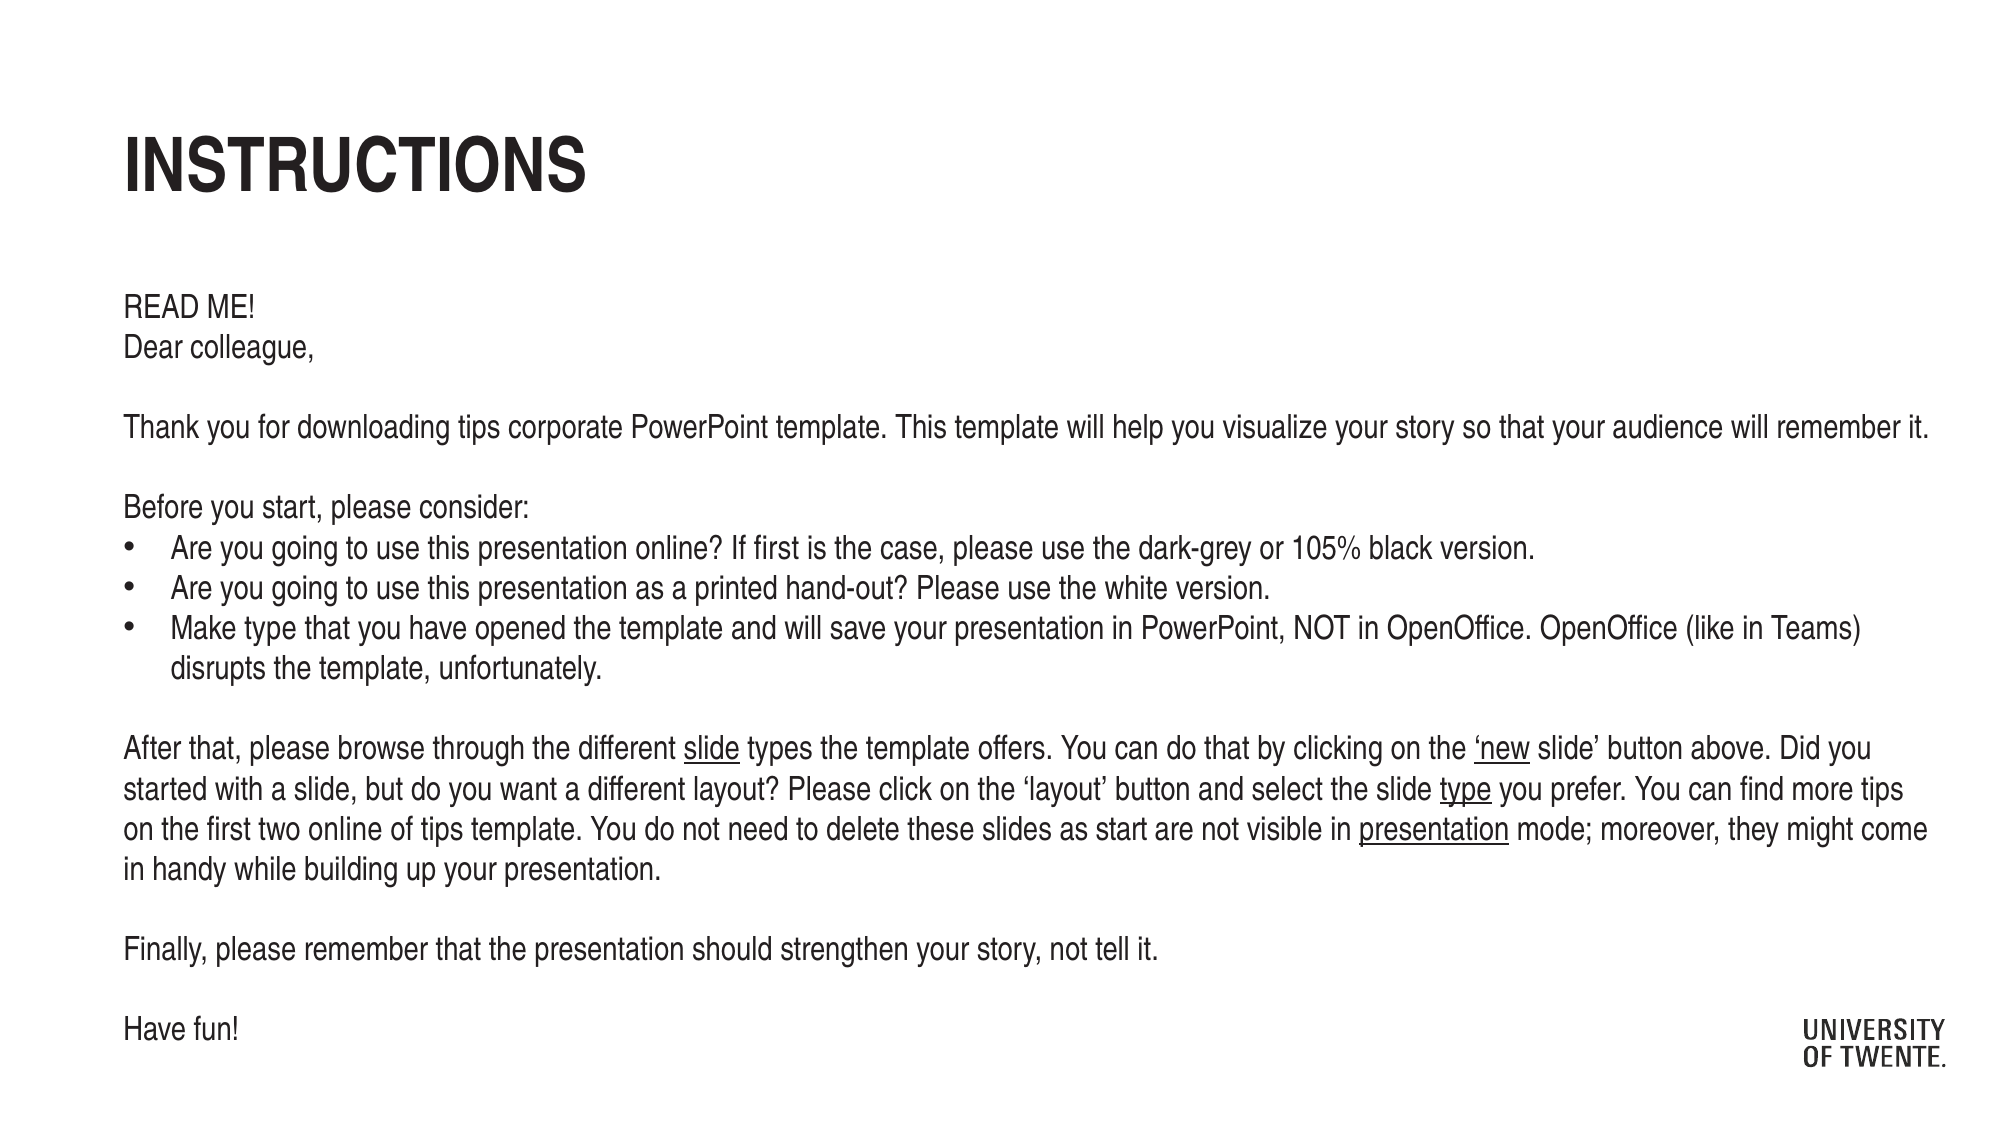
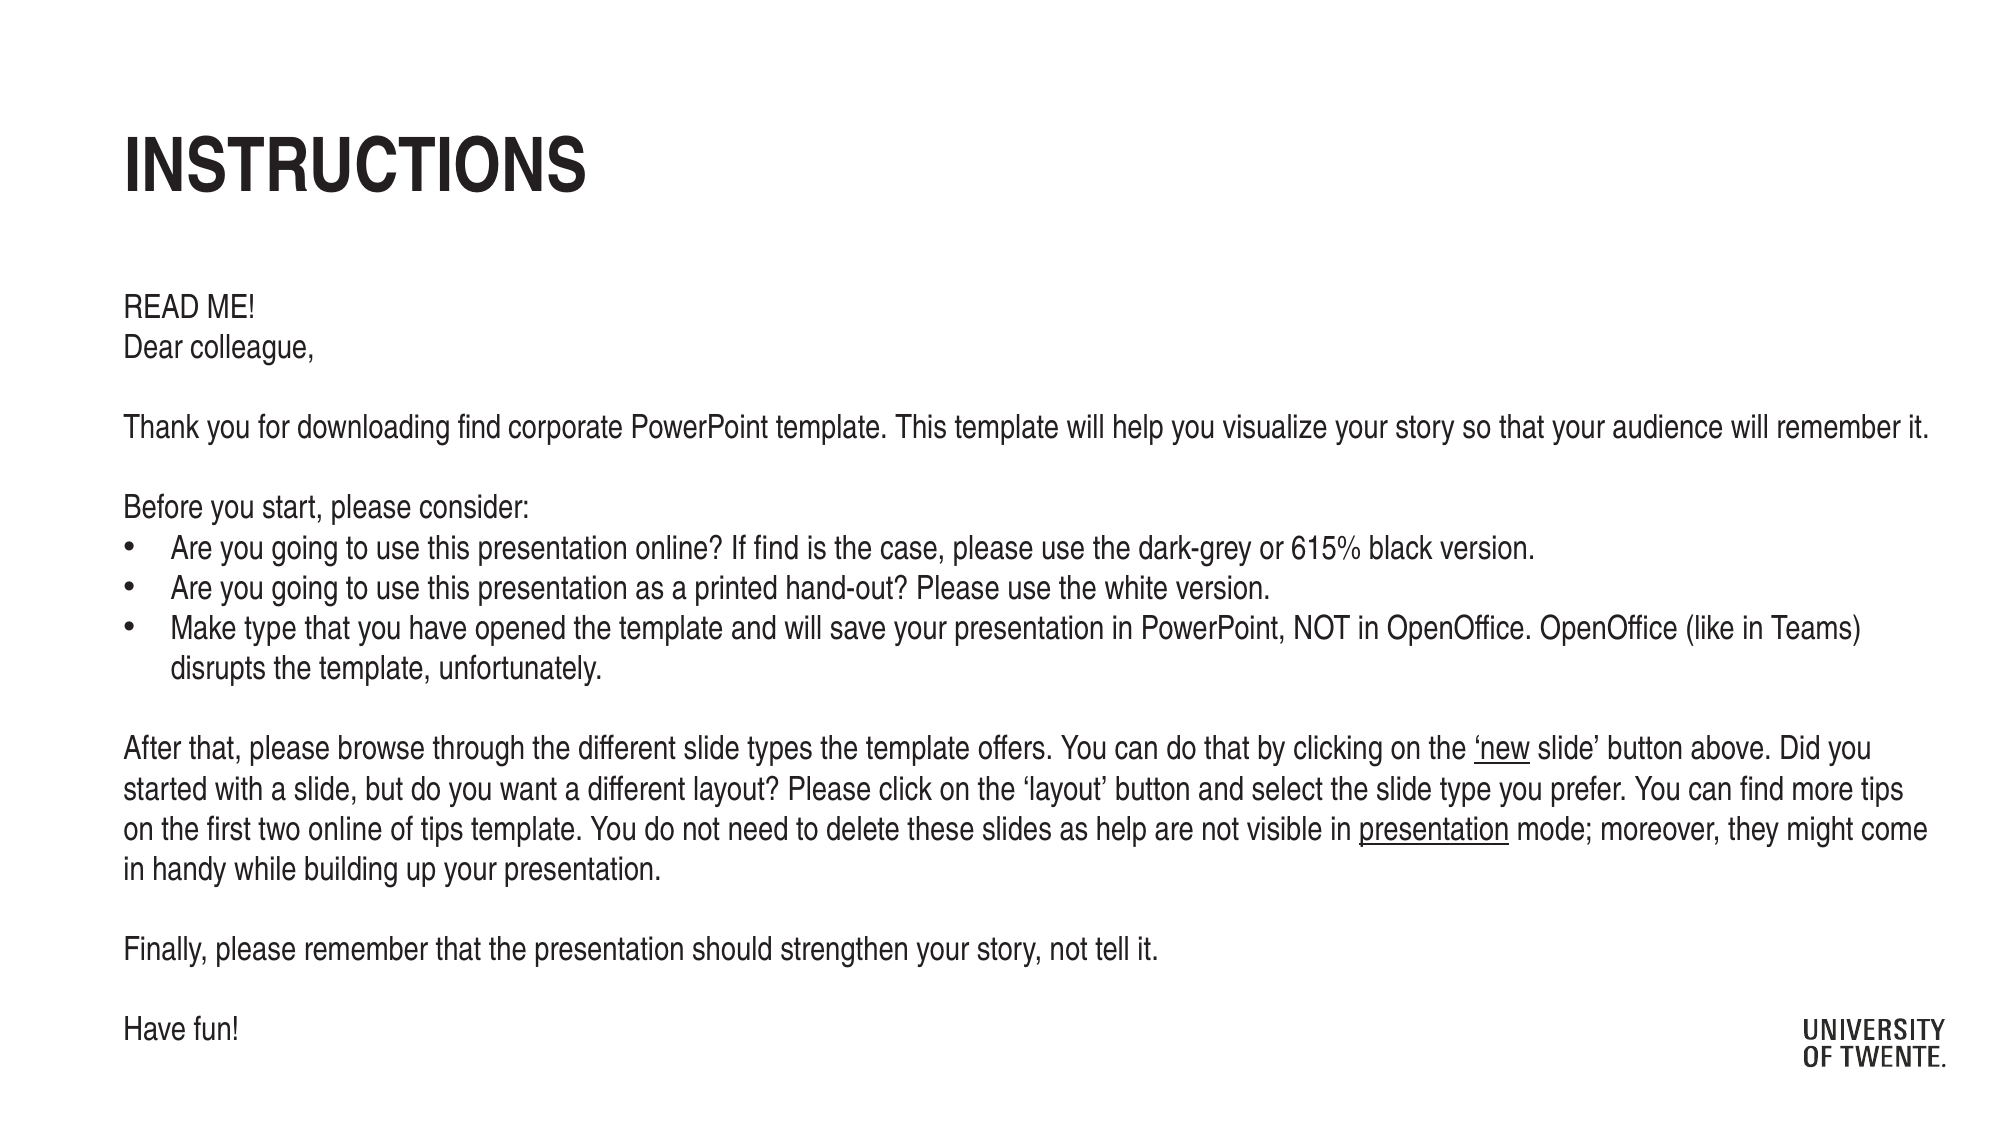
downloading tips: tips -> find
If first: first -> find
105%: 105% -> 615%
slide at (712, 749) underline: present -> none
type at (1466, 789) underline: present -> none
as start: start -> help
